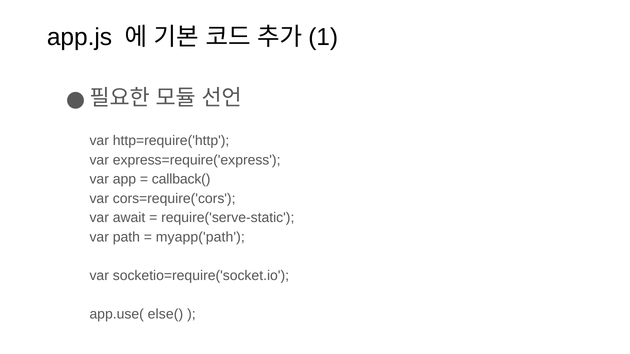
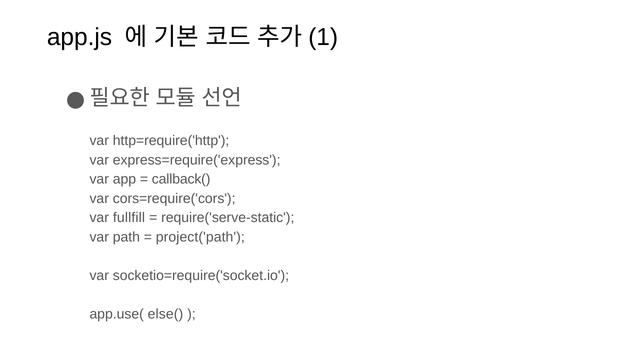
await: await -> fullfill
myapp('path: myapp('path -> project('path
